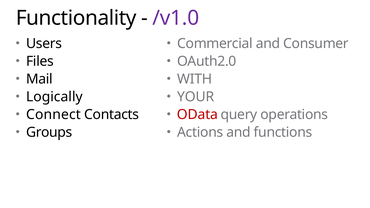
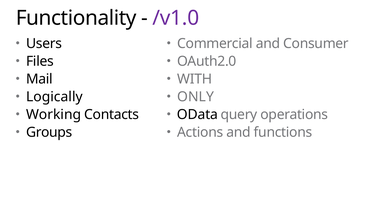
YOUR: YOUR -> ONLY
Connect: Connect -> Working
OData colour: red -> black
